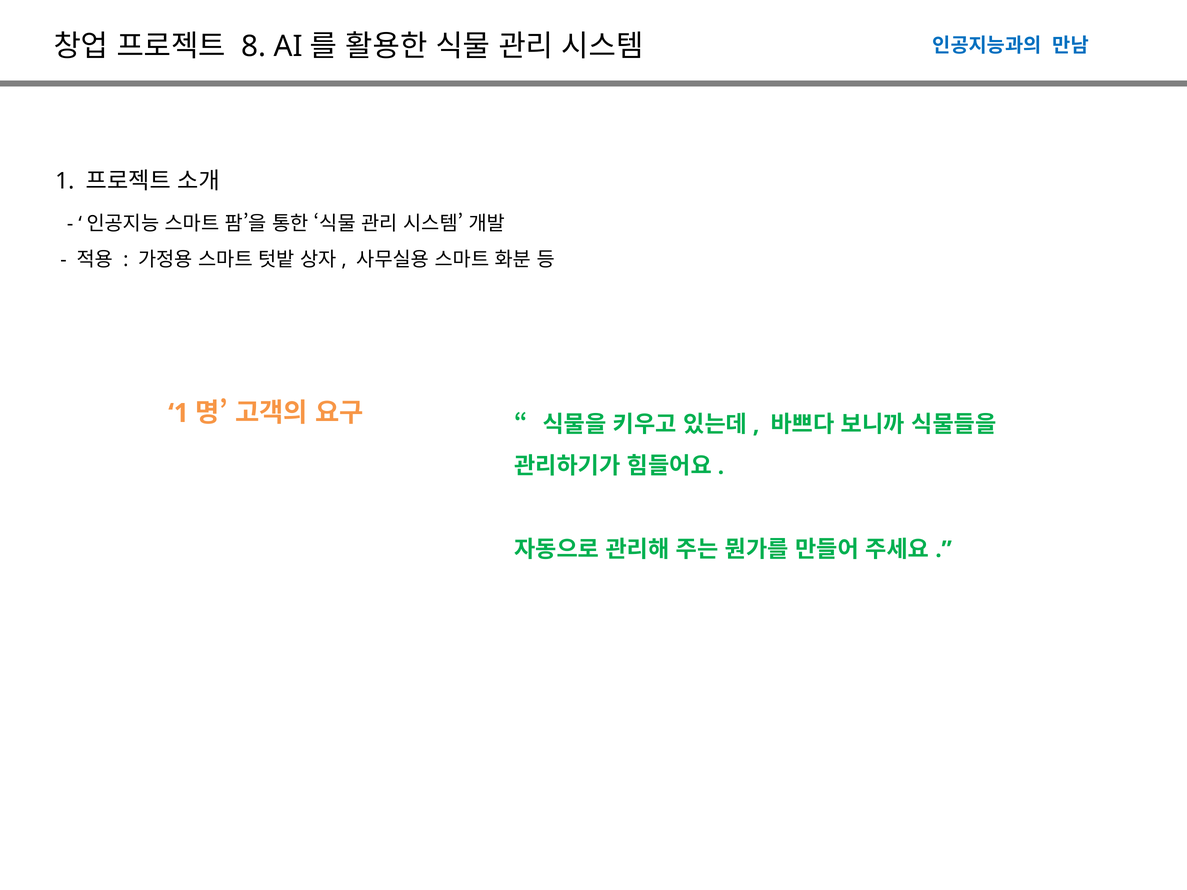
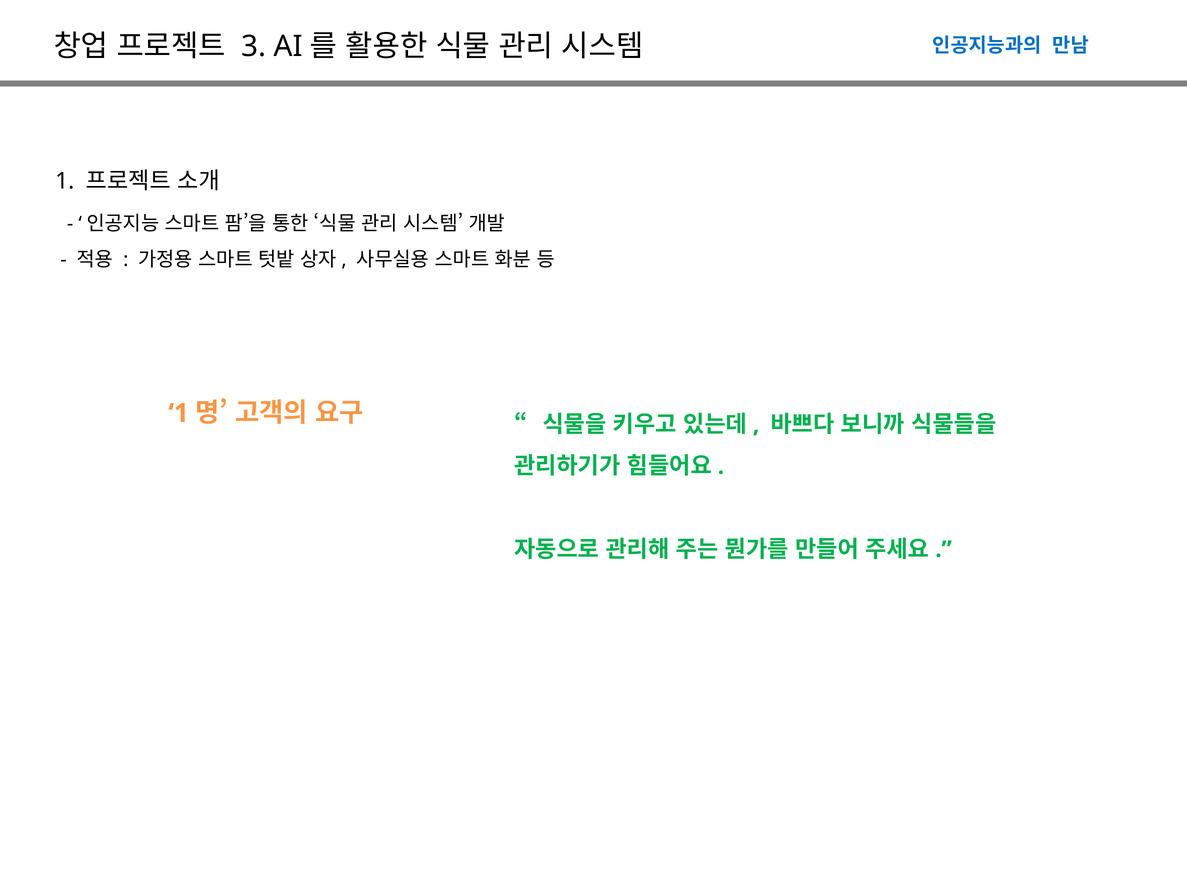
8: 8 -> 3
